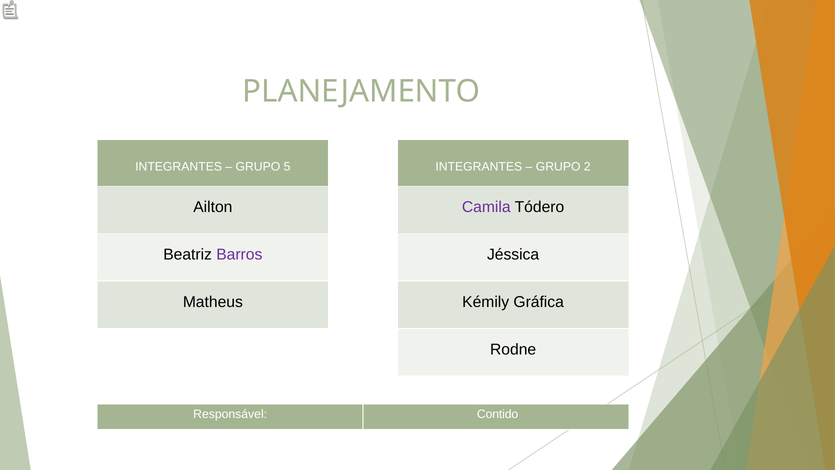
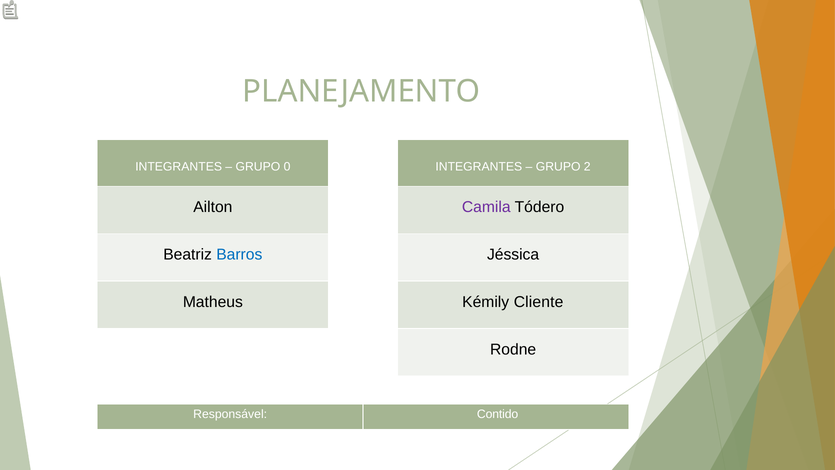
5: 5 -> 0
Barros colour: purple -> blue
Gráfica: Gráfica -> Cliente
